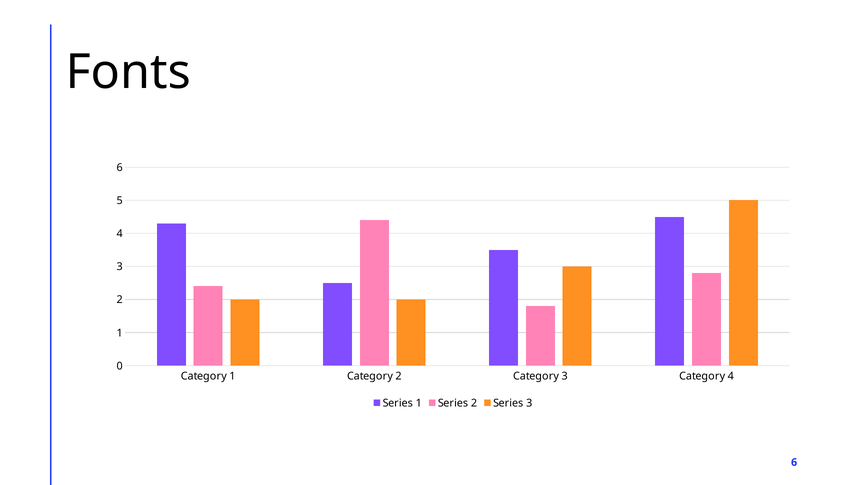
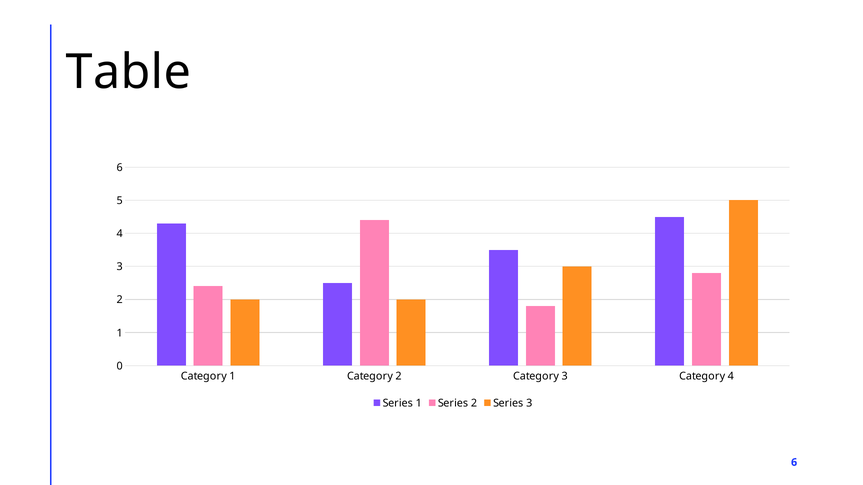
Fonts: Fonts -> Table
